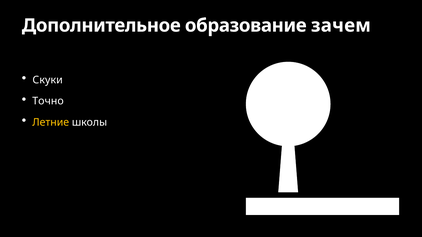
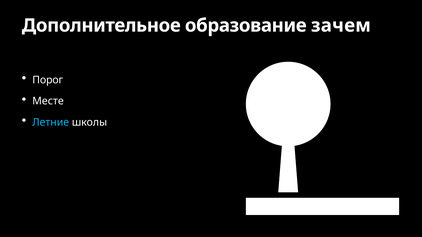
Скуки: Скуки -> Порог
Точно: Точно -> Месте
Летние colour: yellow -> light blue
